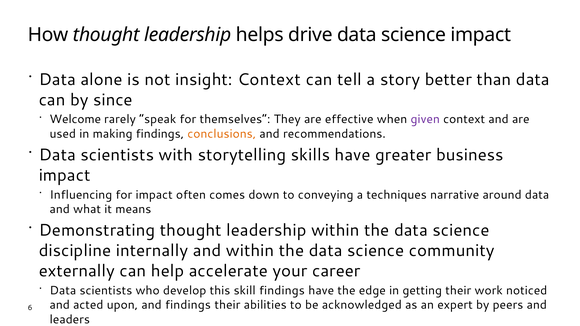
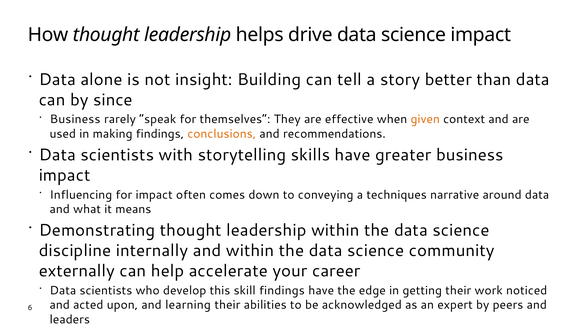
insight Context: Context -> Building
Welcome at (75, 119): Welcome -> Business
given colour: purple -> orange
and findings: findings -> learning
